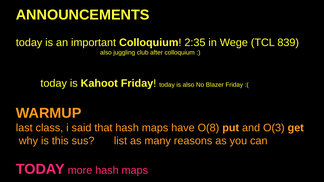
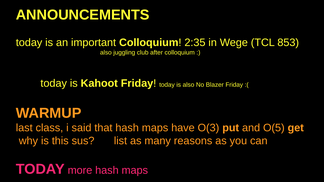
839: 839 -> 853
O(8: O(8 -> O(3
O(3: O(3 -> O(5
